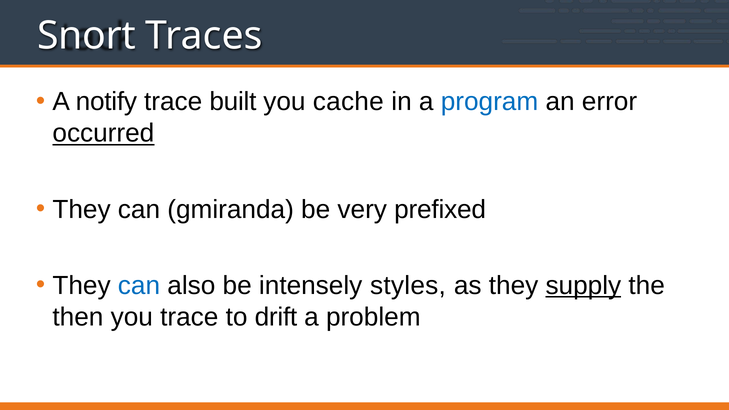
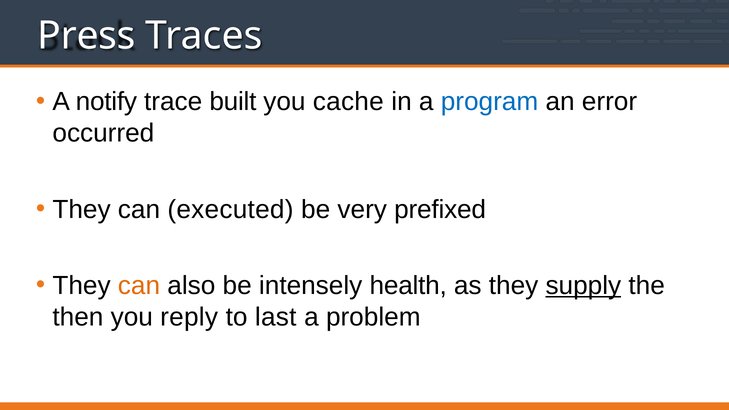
Snort: Snort -> Press
occurred underline: present -> none
gmiranda: gmiranda -> executed
can at (139, 286) colour: blue -> orange
styles: styles -> health
you trace: trace -> reply
drift: drift -> last
